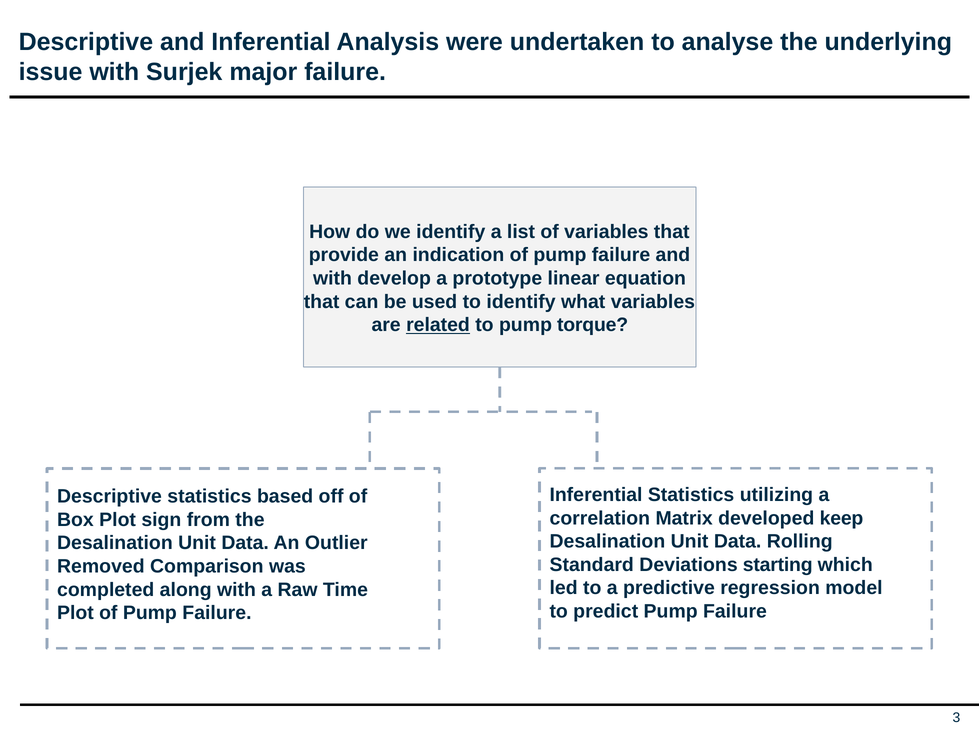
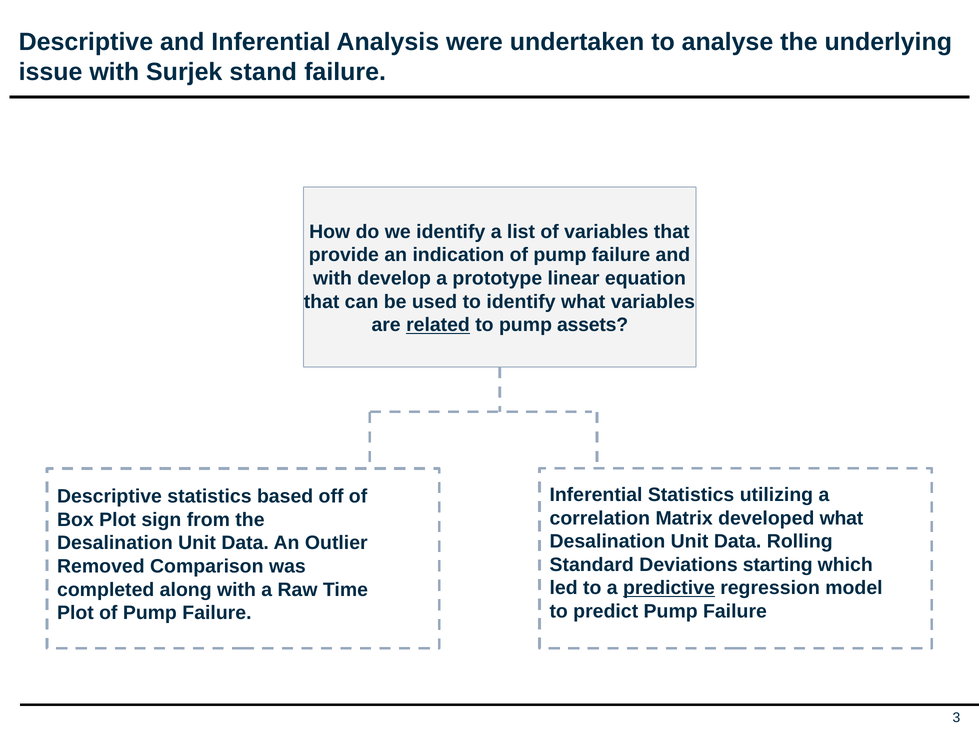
major: major -> stand
torque: torque -> assets
developed keep: keep -> what
predictive underline: none -> present
